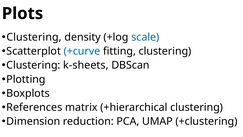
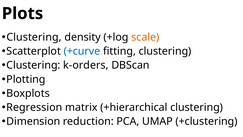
scale colour: blue -> orange
k-sheets: k-sheets -> k-orders
References: References -> Regression
